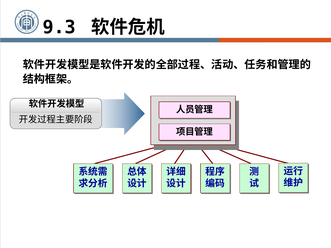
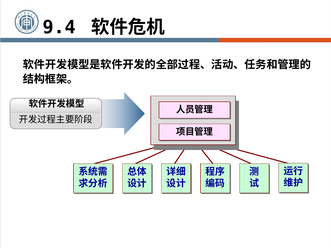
9.3: 9.3 -> 9.4
